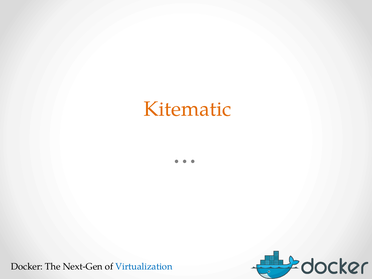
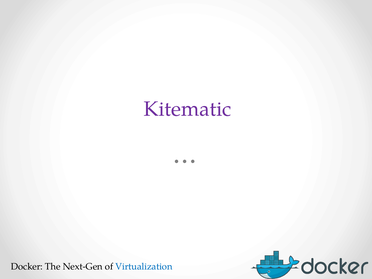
Kitematic colour: orange -> purple
